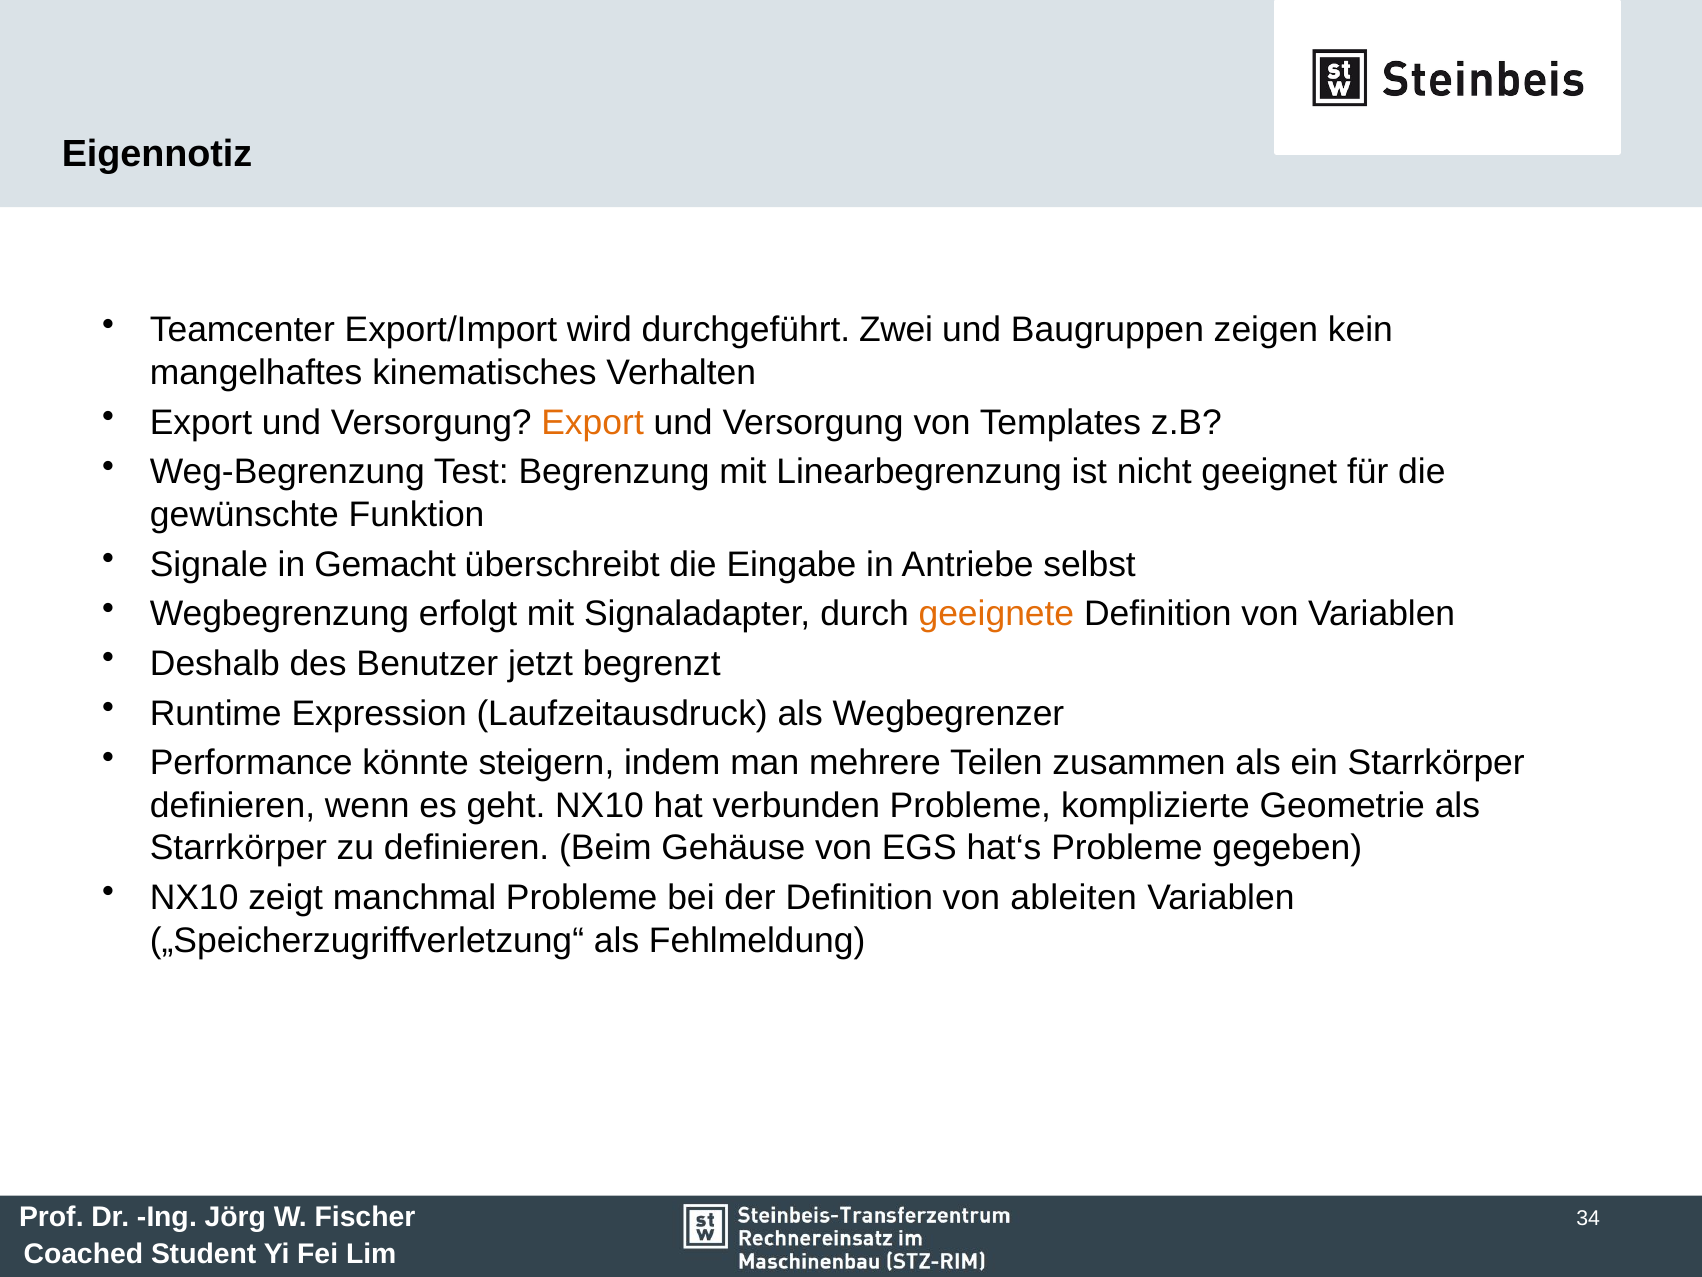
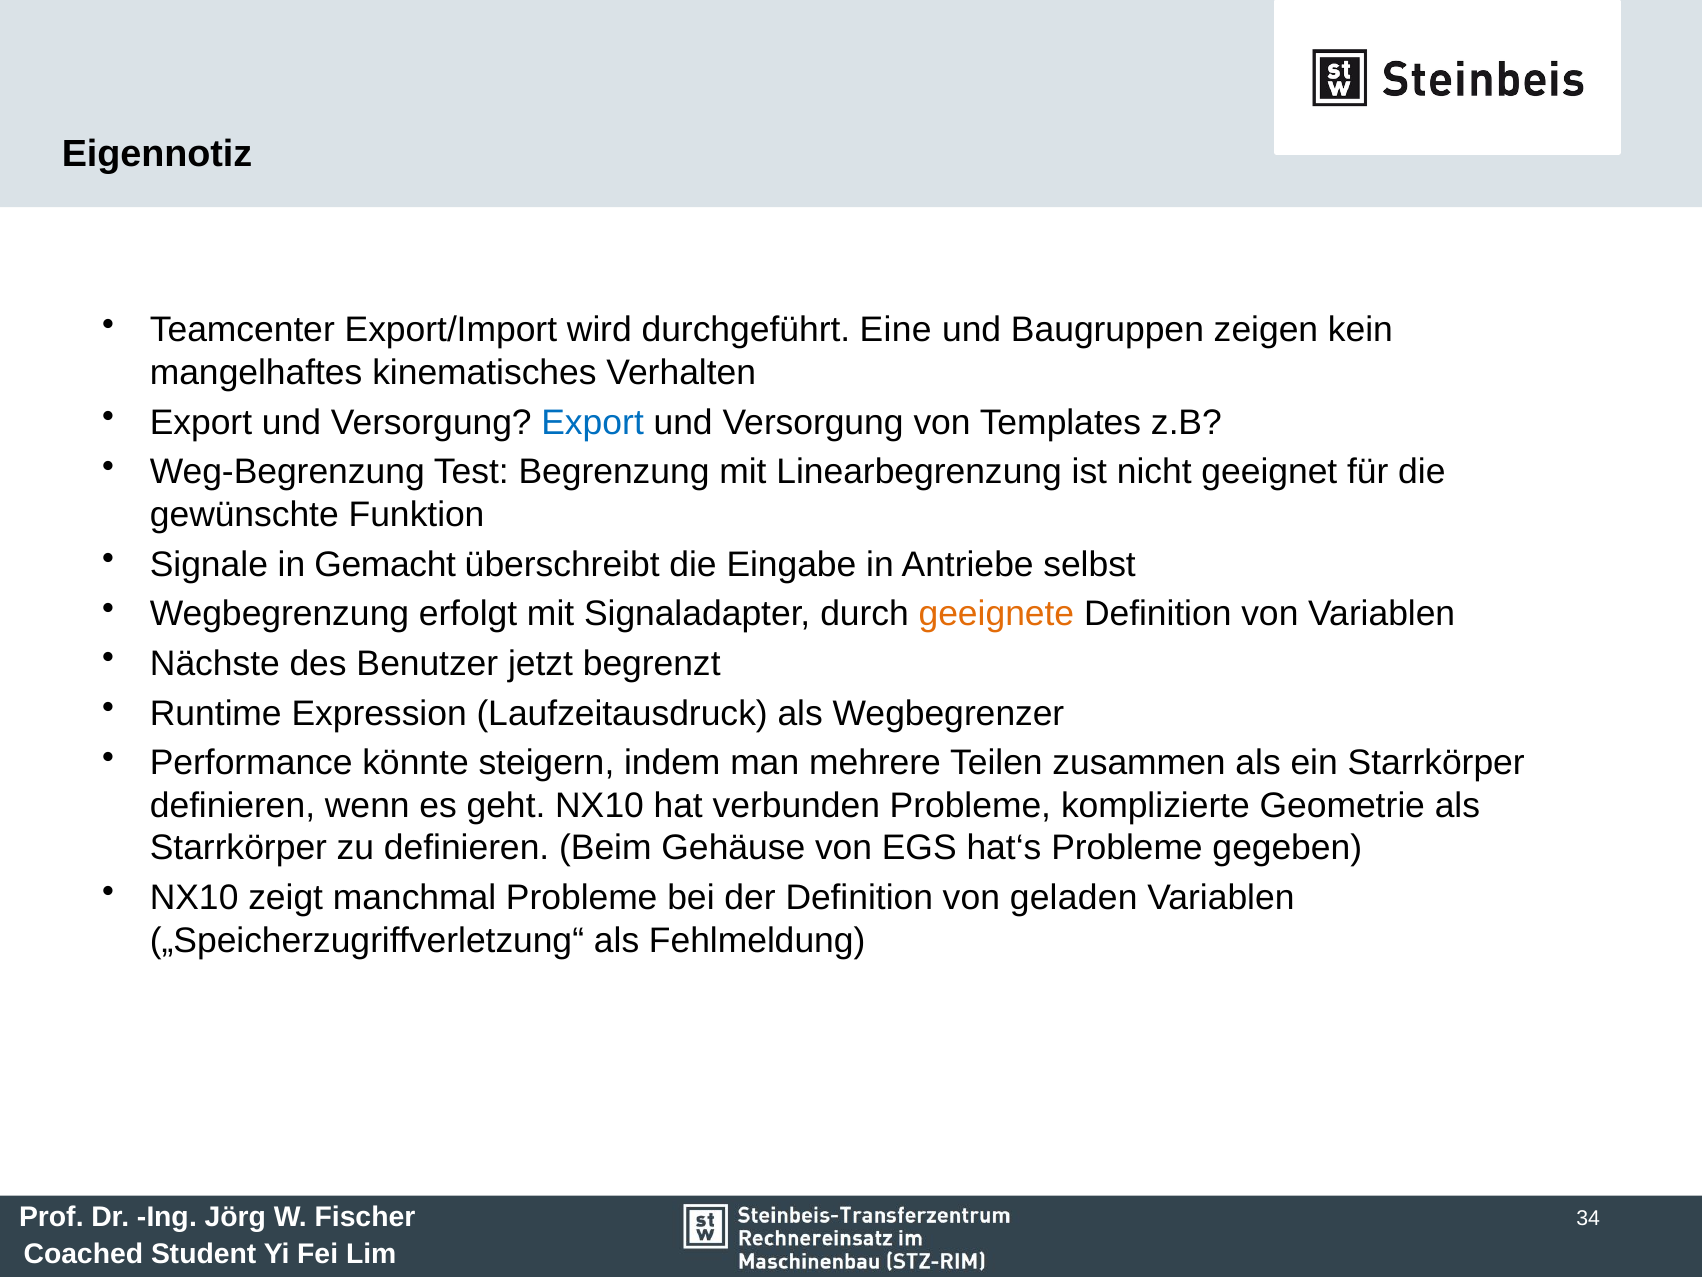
Zwei: Zwei -> Eine
Export at (593, 422) colour: orange -> blue
Deshalb: Deshalb -> Nächste
ableiten: ableiten -> geladen
